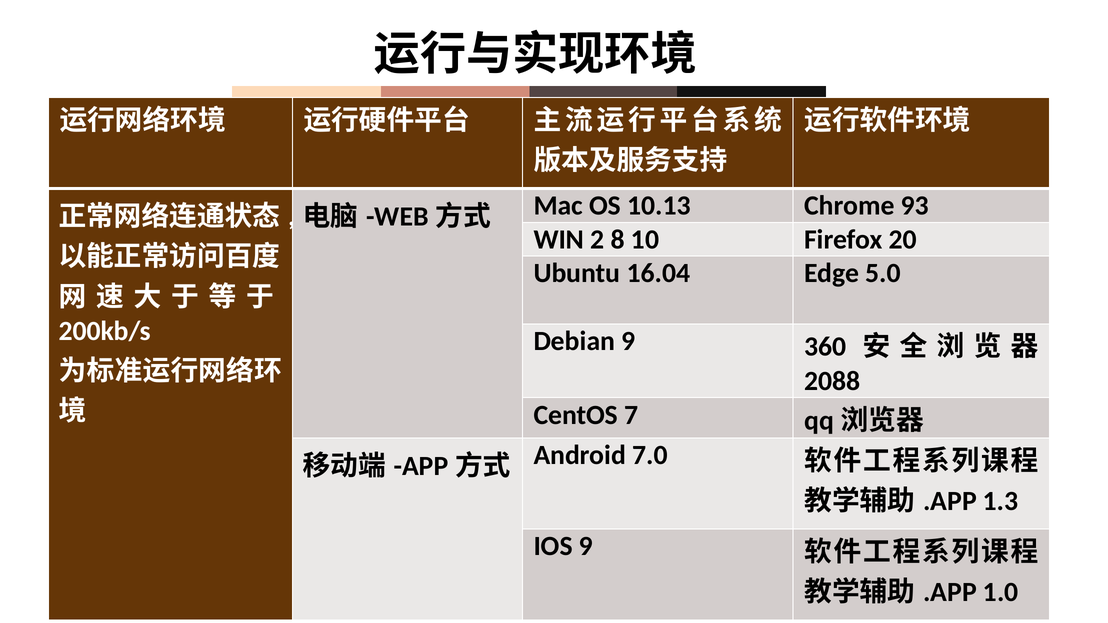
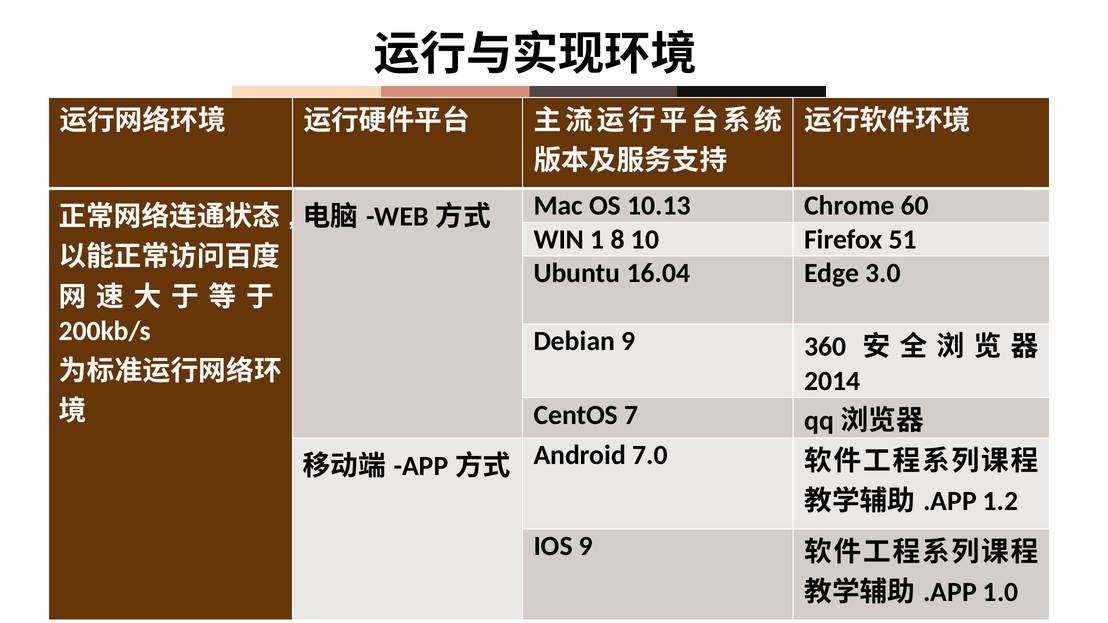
93: 93 -> 60
2: 2 -> 1
20: 20 -> 51
5.0: 5.0 -> 3.0
2088: 2088 -> 2014
1.3: 1.3 -> 1.2
